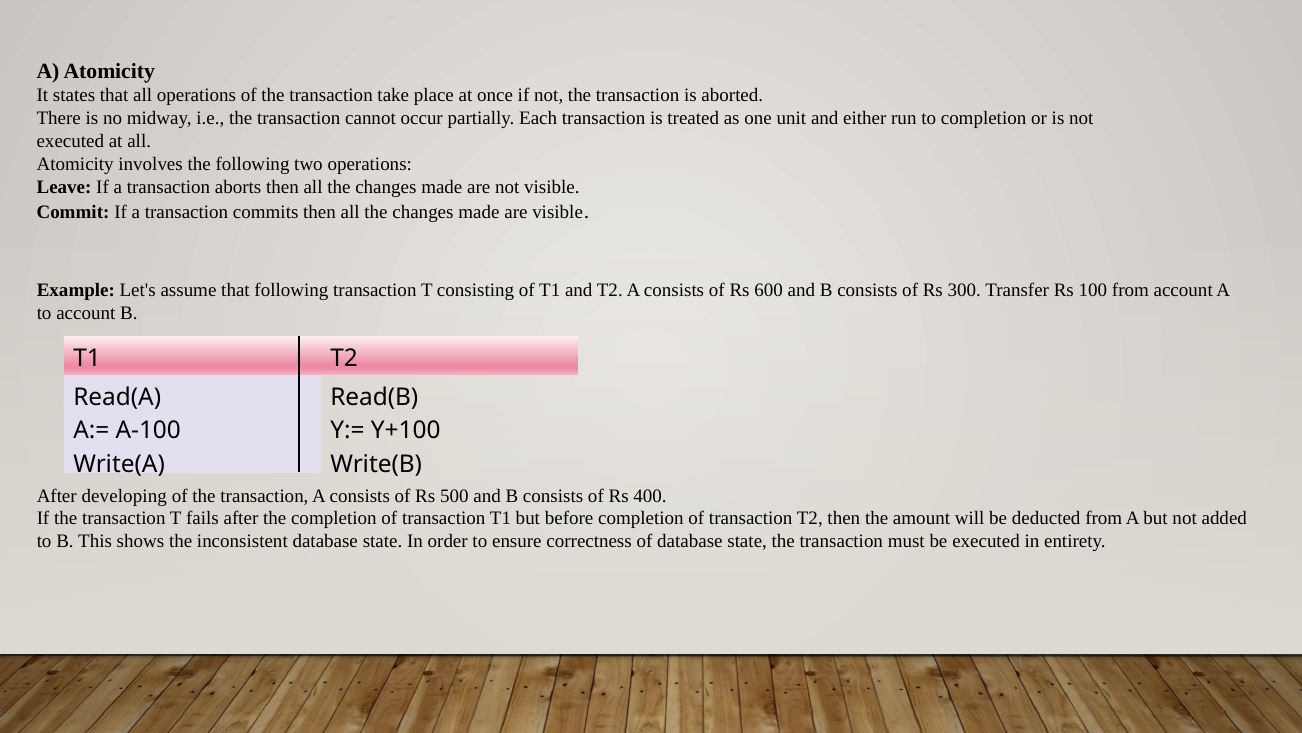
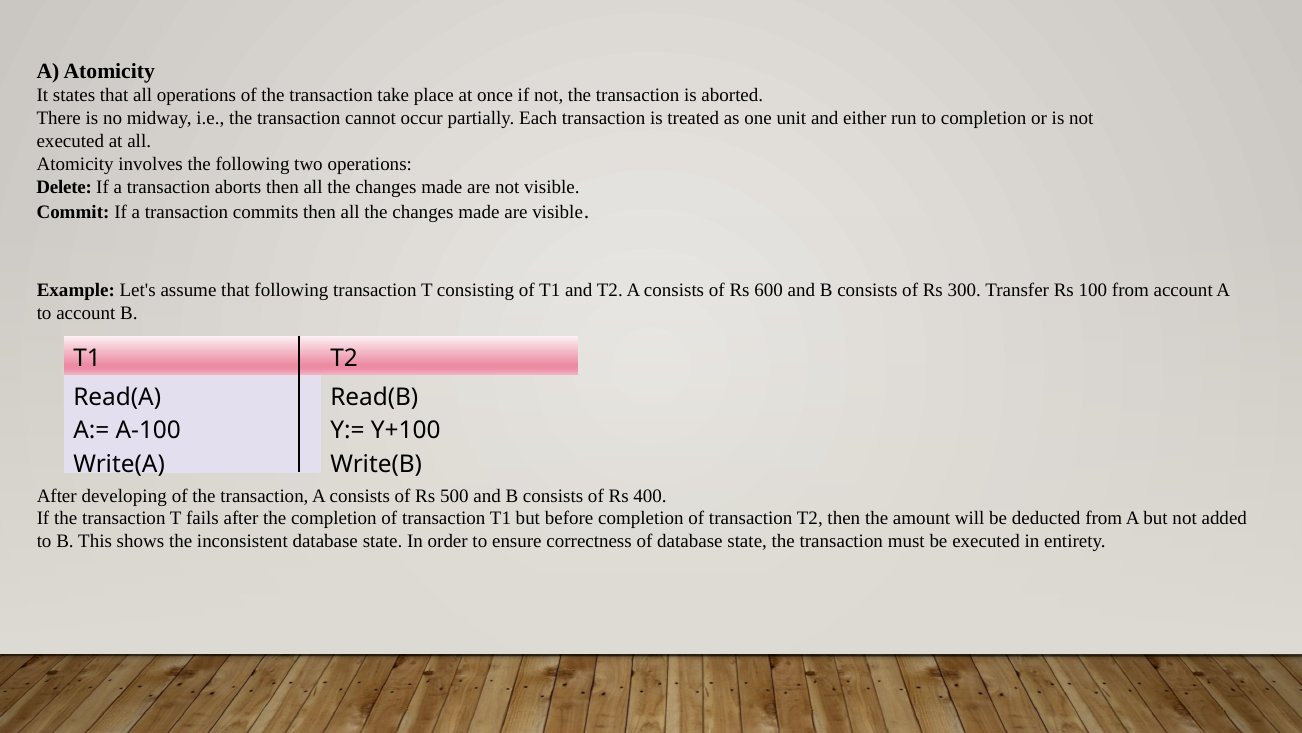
Leave: Leave -> Delete
